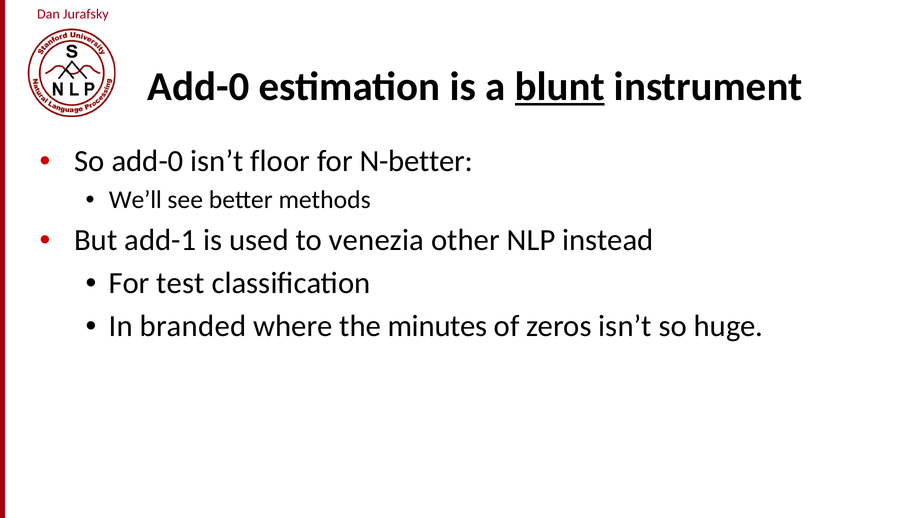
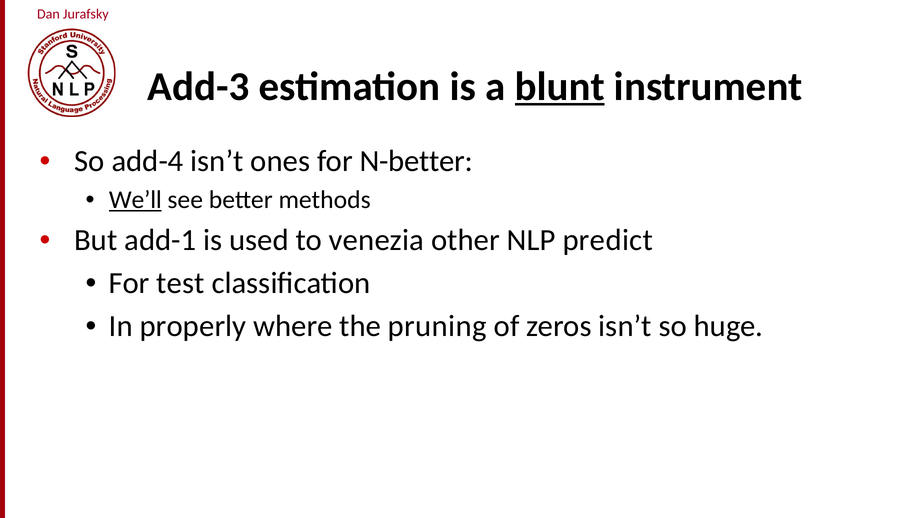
Add-0 at (198, 87): Add-0 -> Add-3
So add-0: add-0 -> add-4
floor: floor -> ones
We’ll underline: none -> present
instead: instead -> predict
branded: branded -> properly
minutes: minutes -> pruning
